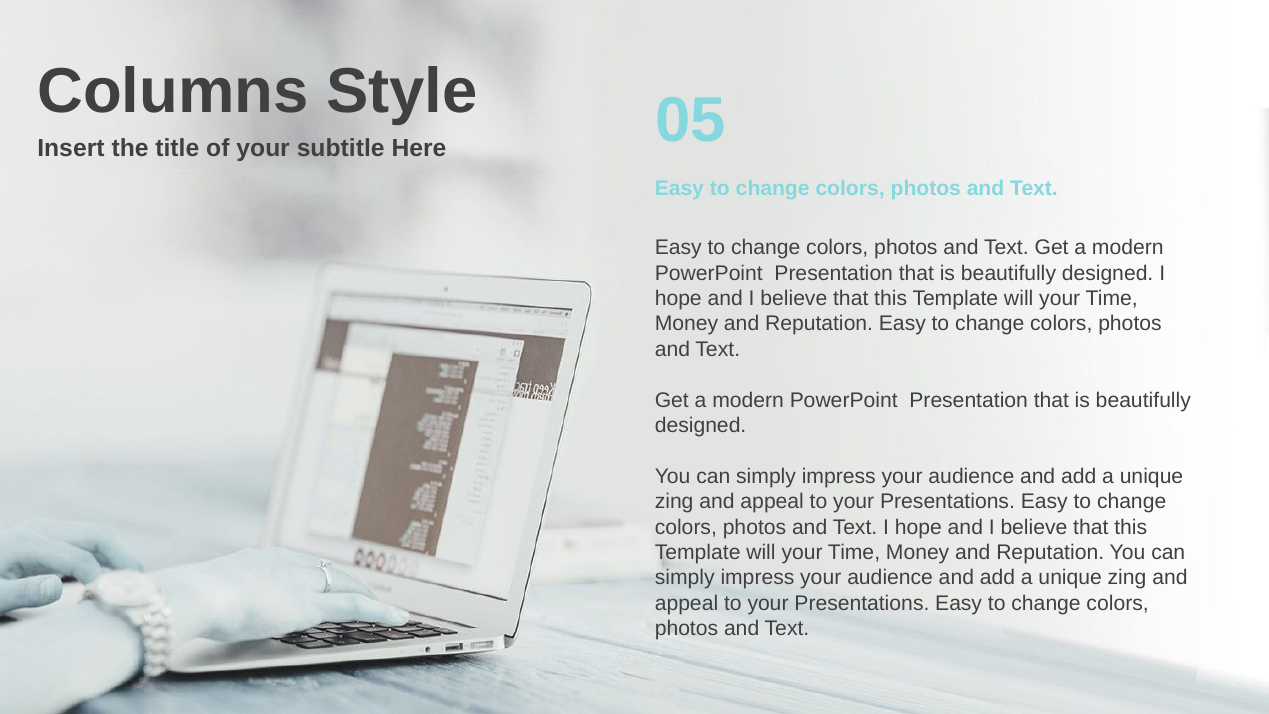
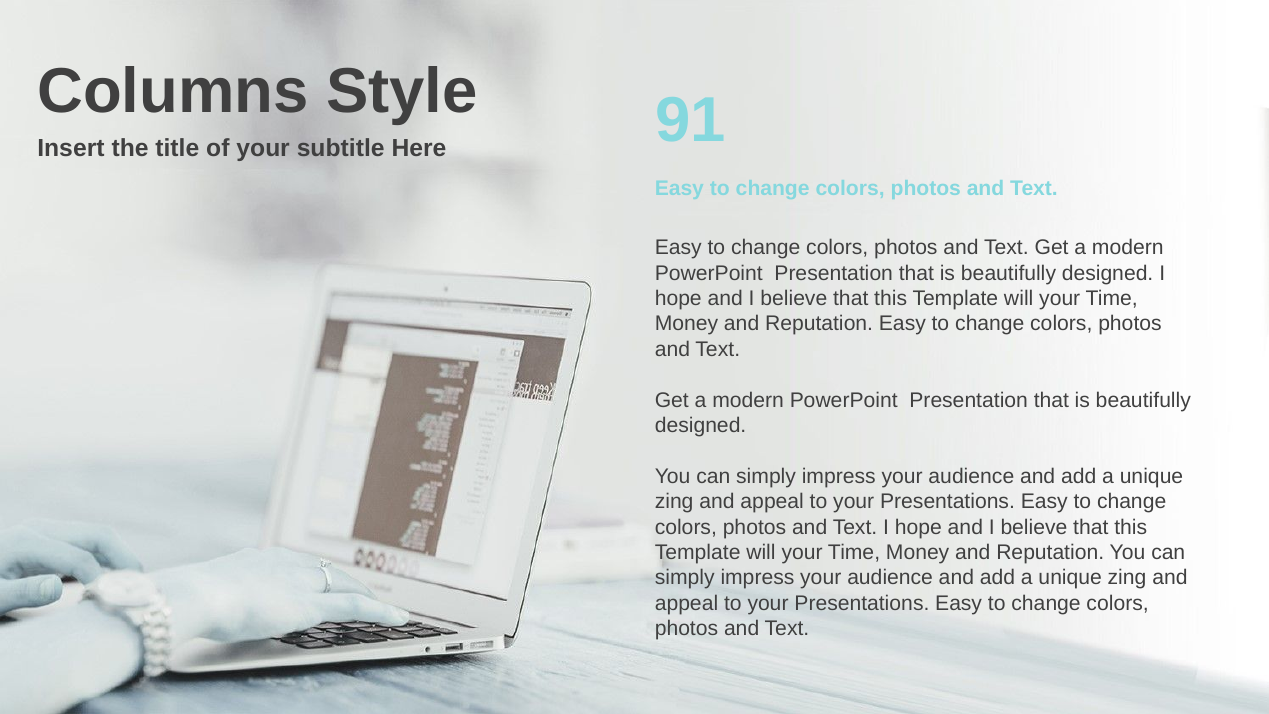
05: 05 -> 91
